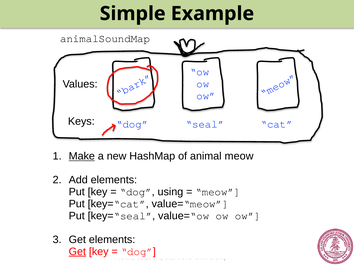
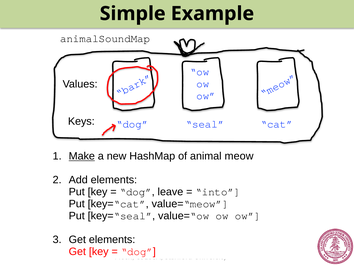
using: using -> leave
meow at (218, 192): meow -> into
Get at (77, 252) underline: present -> none
